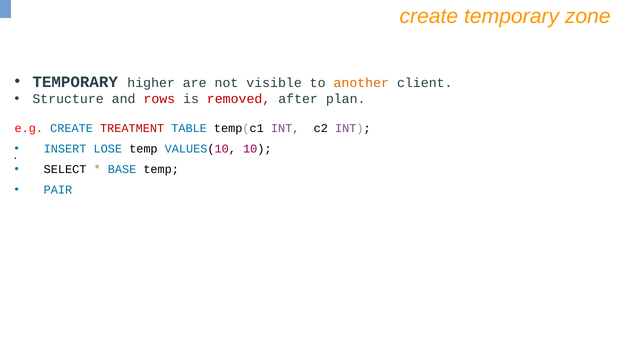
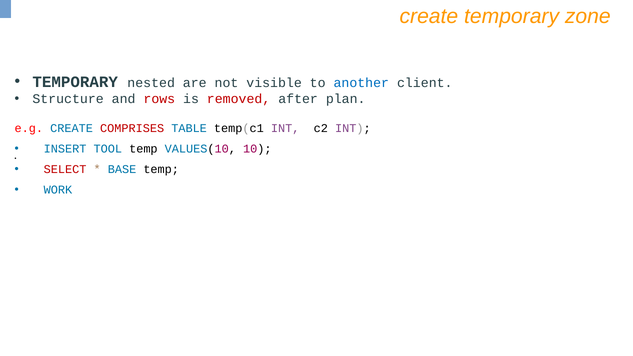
higher: higher -> nested
another colour: orange -> blue
TREATMENT: TREATMENT -> COMPRISES
LOSE: LOSE -> TOOL
SELECT colour: black -> red
PAIR: PAIR -> WORK
